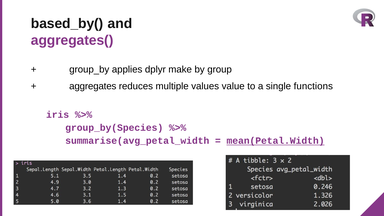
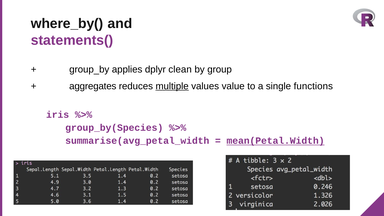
based_by(: based_by( -> where_by(
aggregates(: aggregates( -> statements(
make: make -> clean
multiple underline: none -> present
